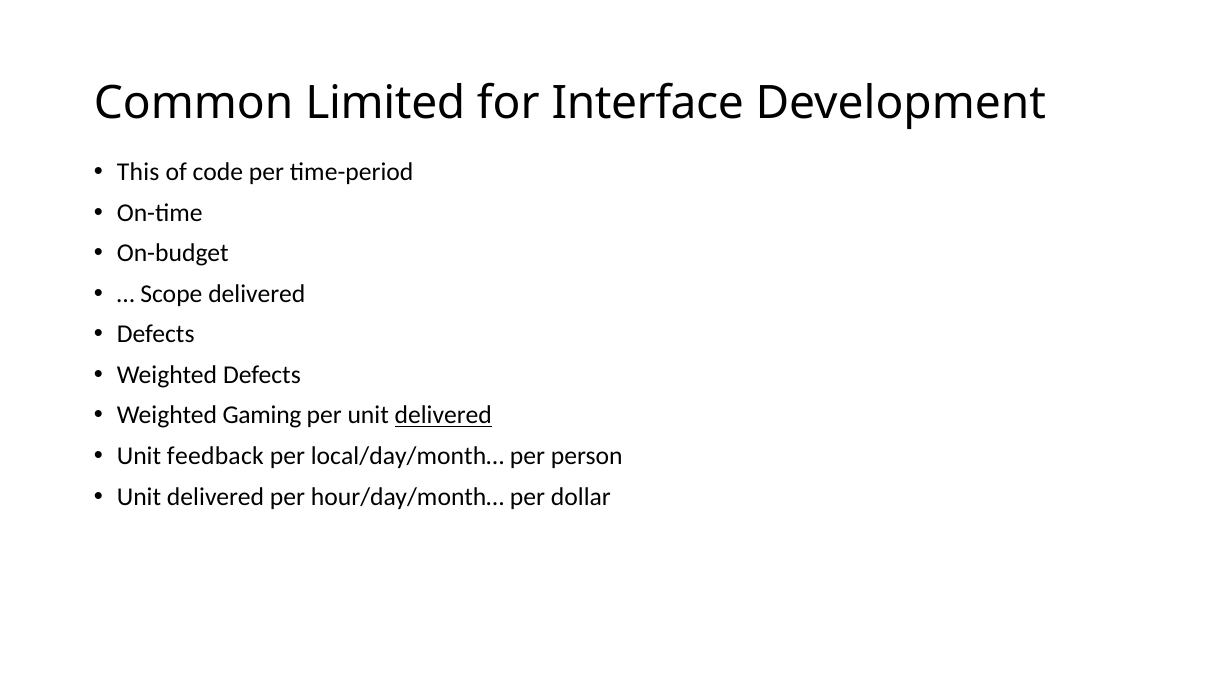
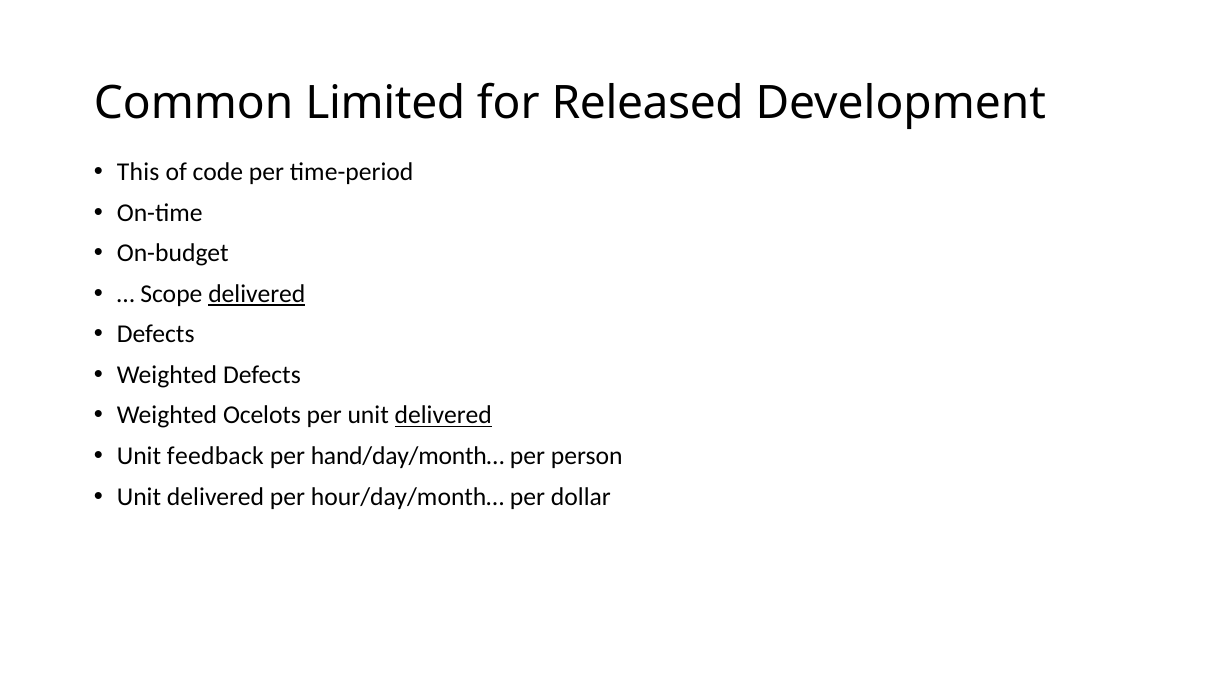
Interface: Interface -> Released
delivered at (257, 294) underline: none -> present
Gaming: Gaming -> Ocelots
local/day/month…: local/day/month… -> hand/day/month…
